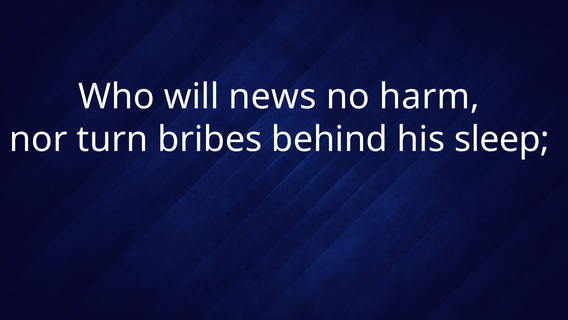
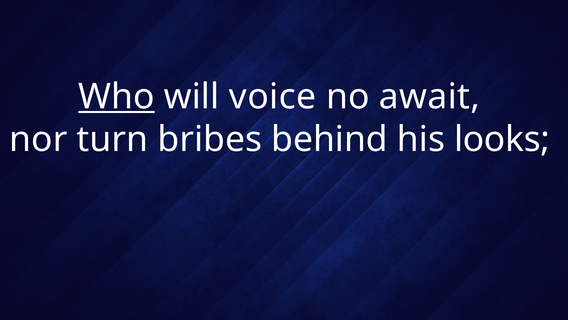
Who underline: none -> present
news: news -> voice
harm: harm -> await
sleep: sleep -> looks
